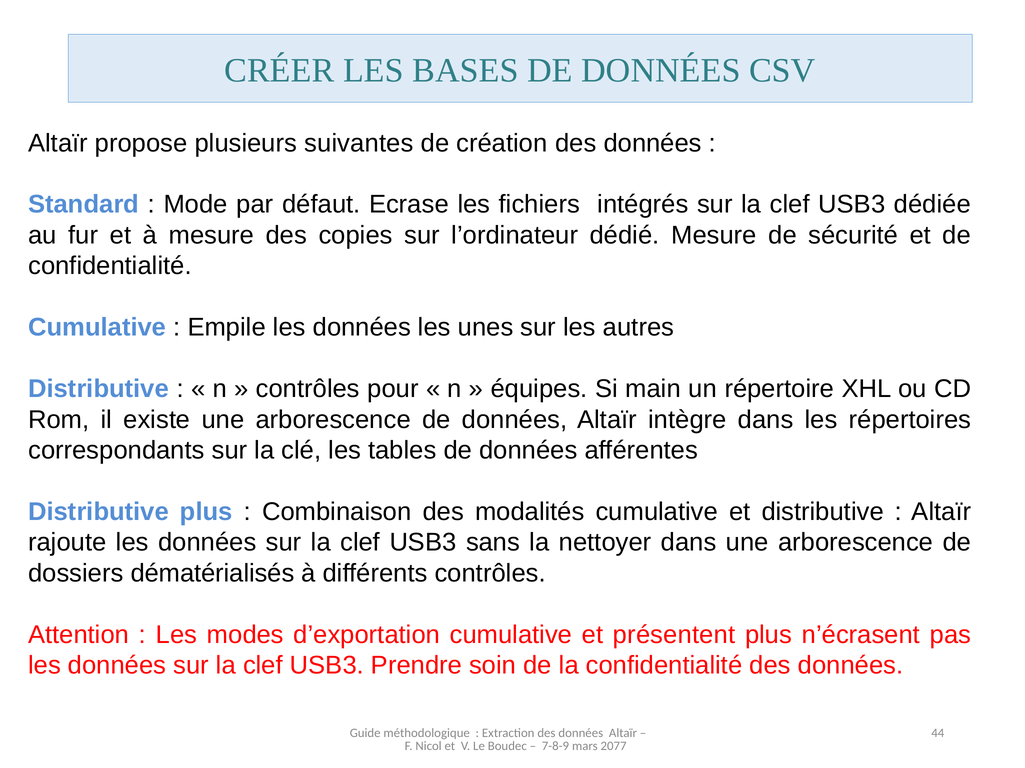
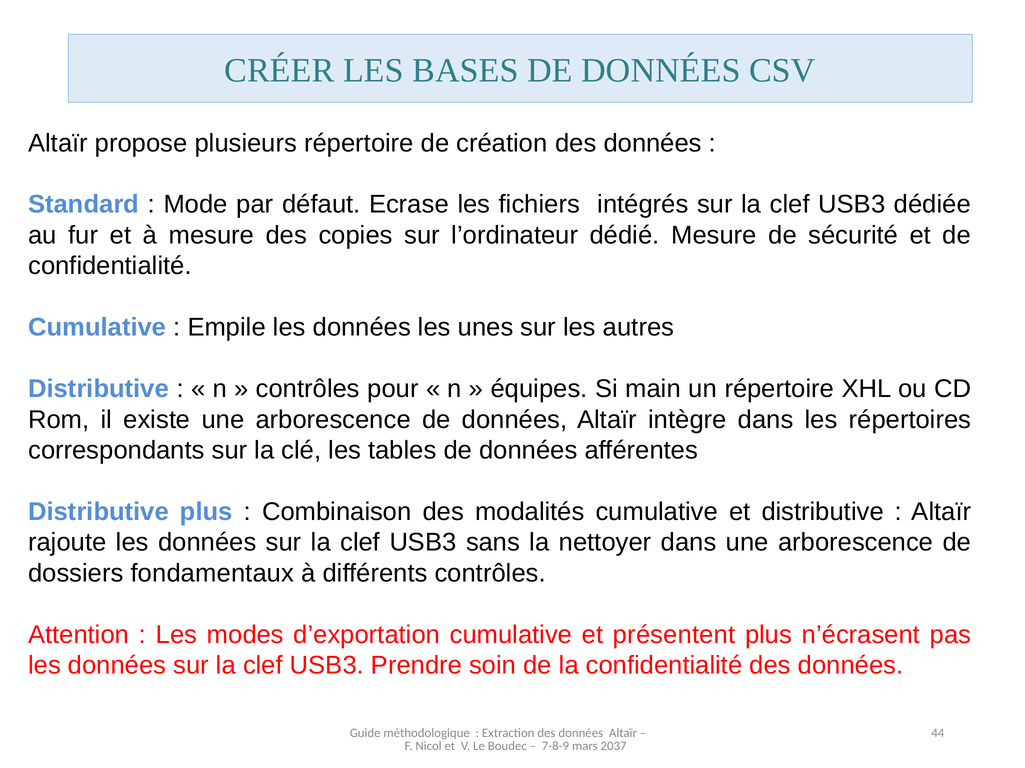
plusieurs suivantes: suivantes -> répertoire
dématérialisés: dématérialisés -> fondamentaux
2077: 2077 -> 2037
